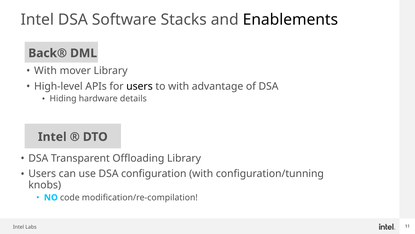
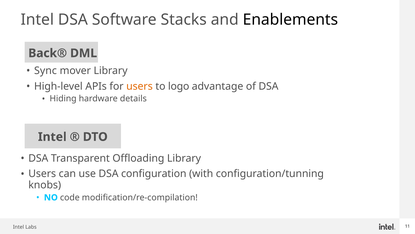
With at (46, 71): With -> Sync
users at (140, 86) colour: black -> orange
to with: with -> logo
